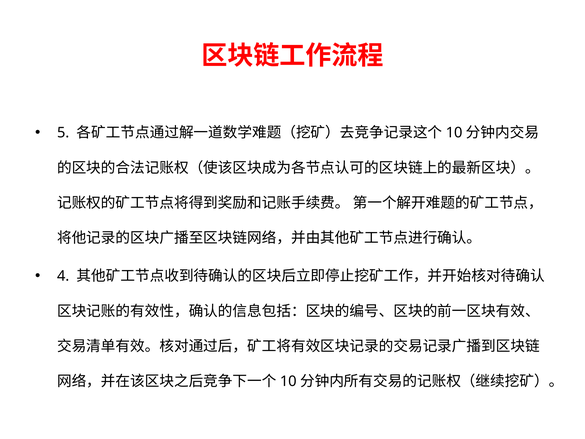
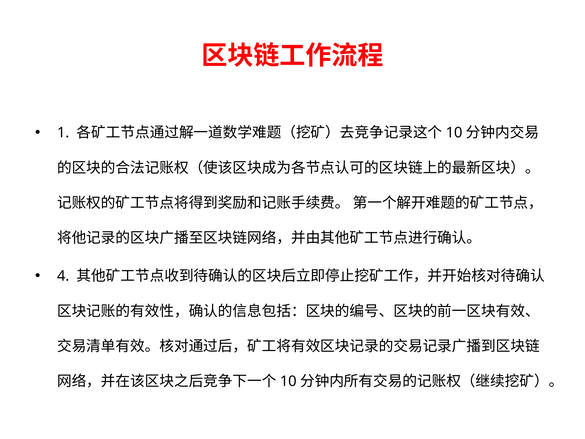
5: 5 -> 1
